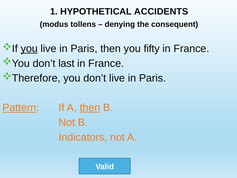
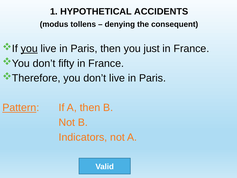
fifty: fifty -> just
last: last -> fifty
then at (90, 108) underline: present -> none
